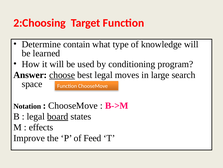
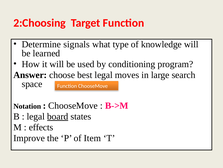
contain: contain -> signals
choose underline: present -> none
Feed: Feed -> Item
